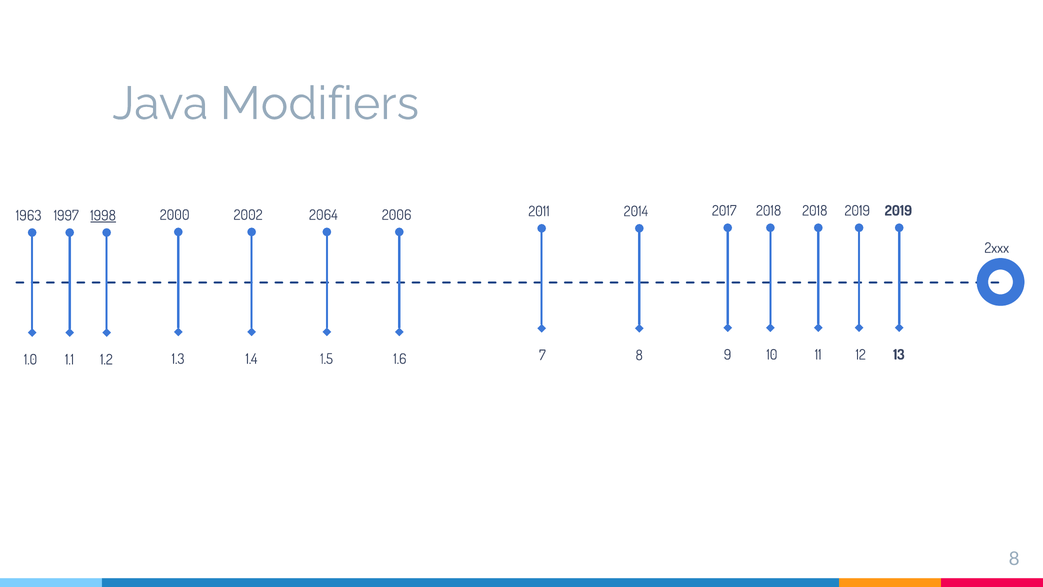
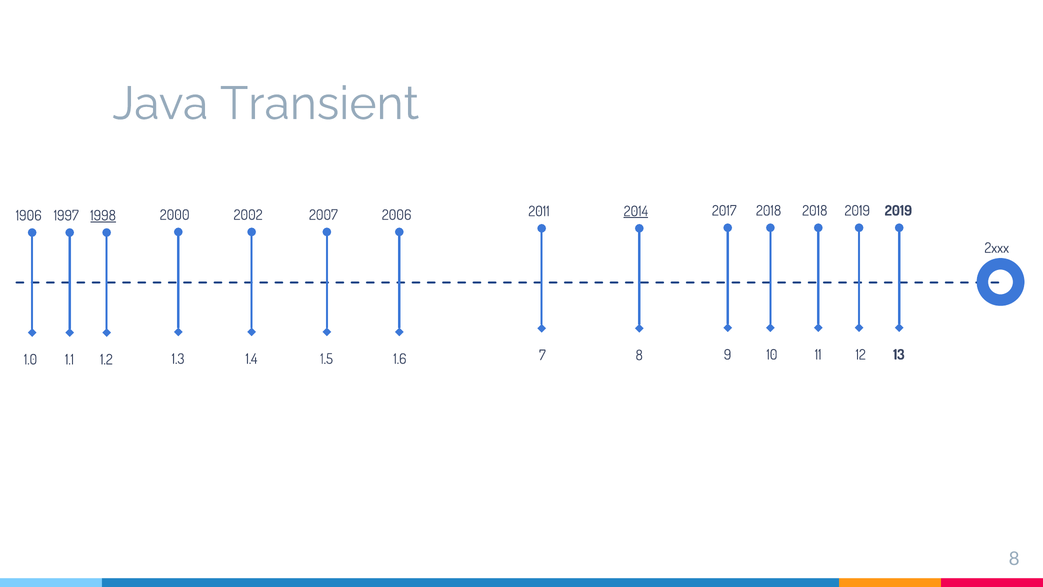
Modifiers: Modifiers -> Transient
2014 underline: none -> present
2064: 2064 -> 2007
1963: 1963 -> 1906
